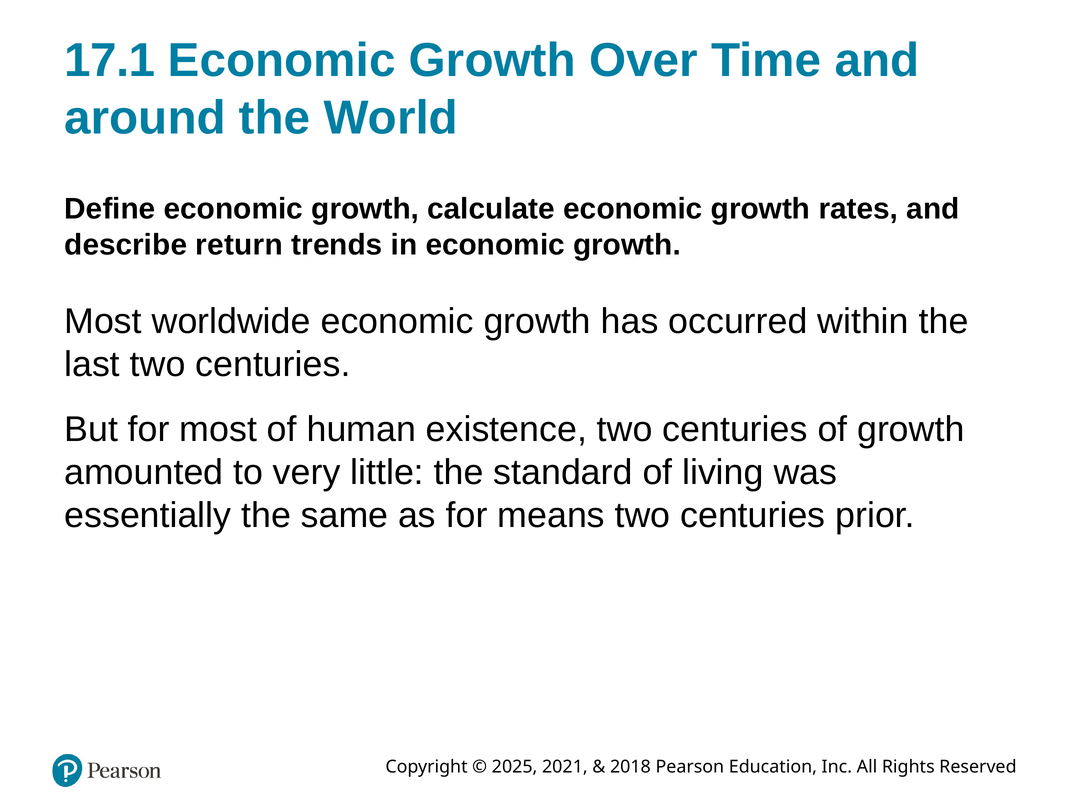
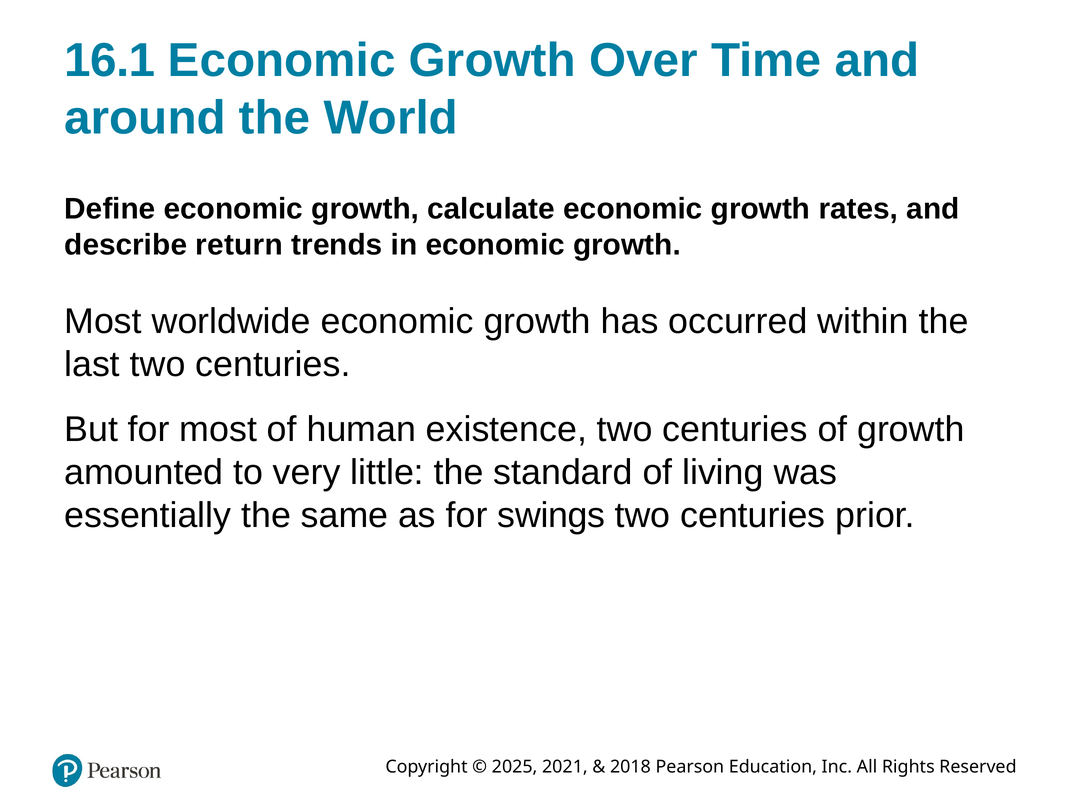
17.1: 17.1 -> 16.1
means: means -> swings
